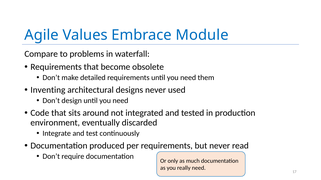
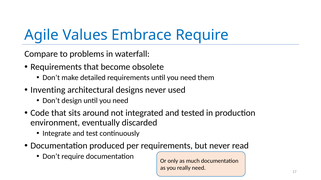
Embrace Module: Module -> Require
